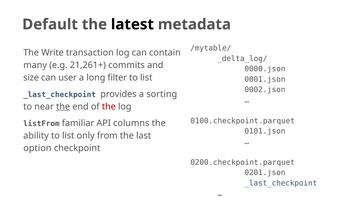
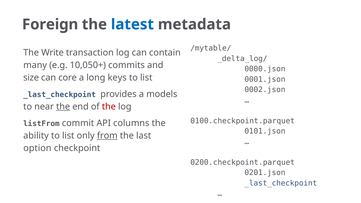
Default: Default -> Foreign
latest colour: black -> blue
21,261+: 21,261+ -> 10,050+
user: user -> core
filter: filter -> keys
sorting: sorting -> models
familiar: familiar -> commit
from underline: none -> present
